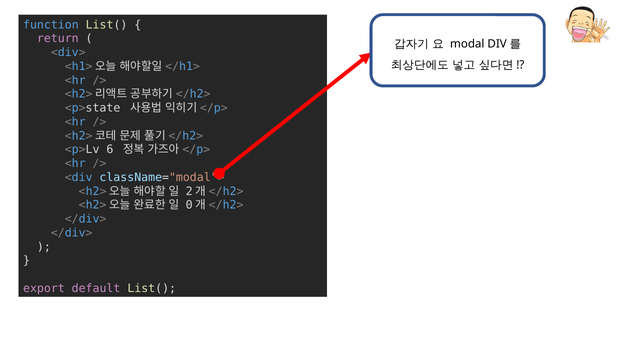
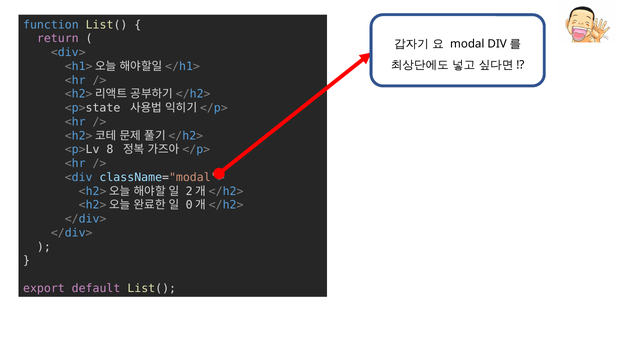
6: 6 -> 8
